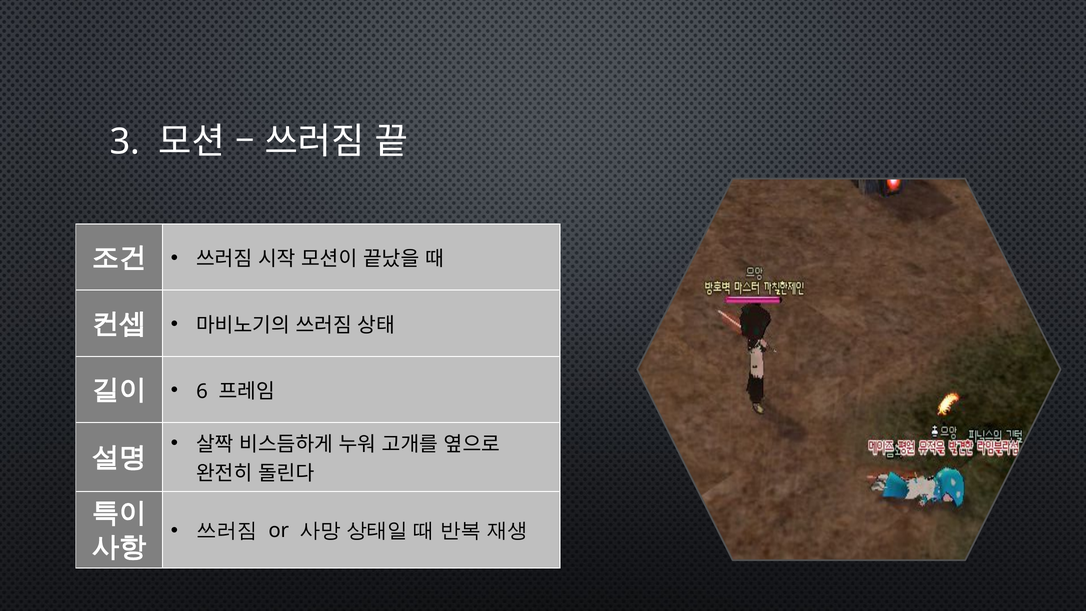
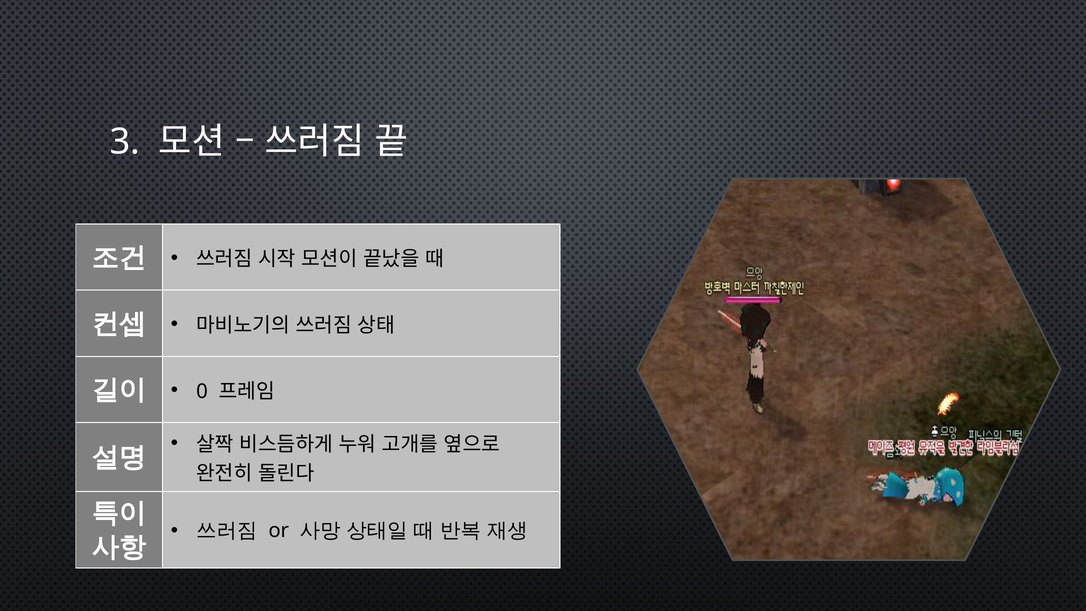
6: 6 -> 0
